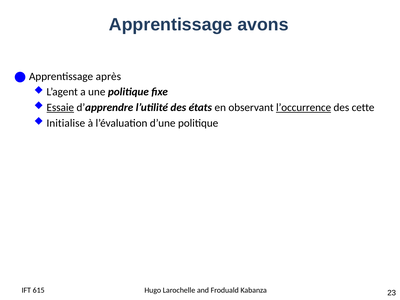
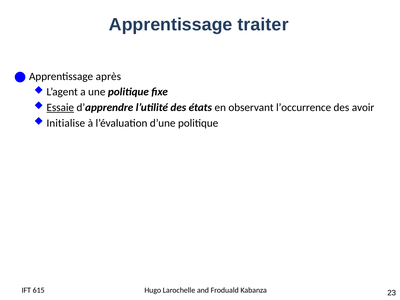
avons: avons -> traiter
l’occurrence underline: present -> none
cette: cette -> avoir
